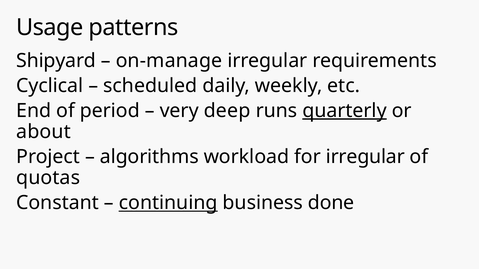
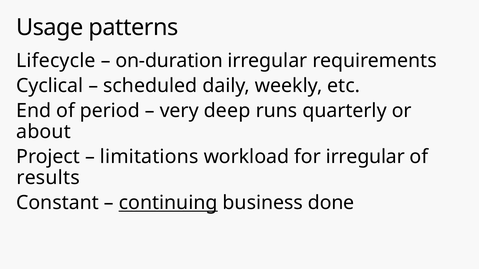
Shipyard: Shipyard -> Lifecycle
on-manage: on-manage -> on-duration
quarterly underline: present -> none
algorithms: algorithms -> limitations
quotas: quotas -> results
